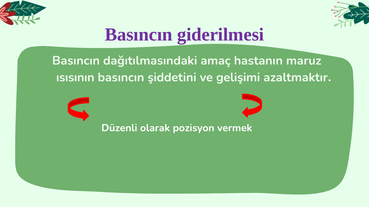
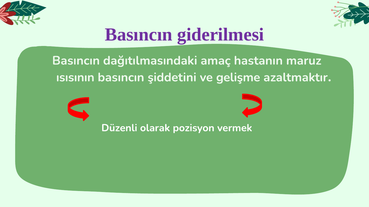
gelişimi: gelişimi -> gelişme
